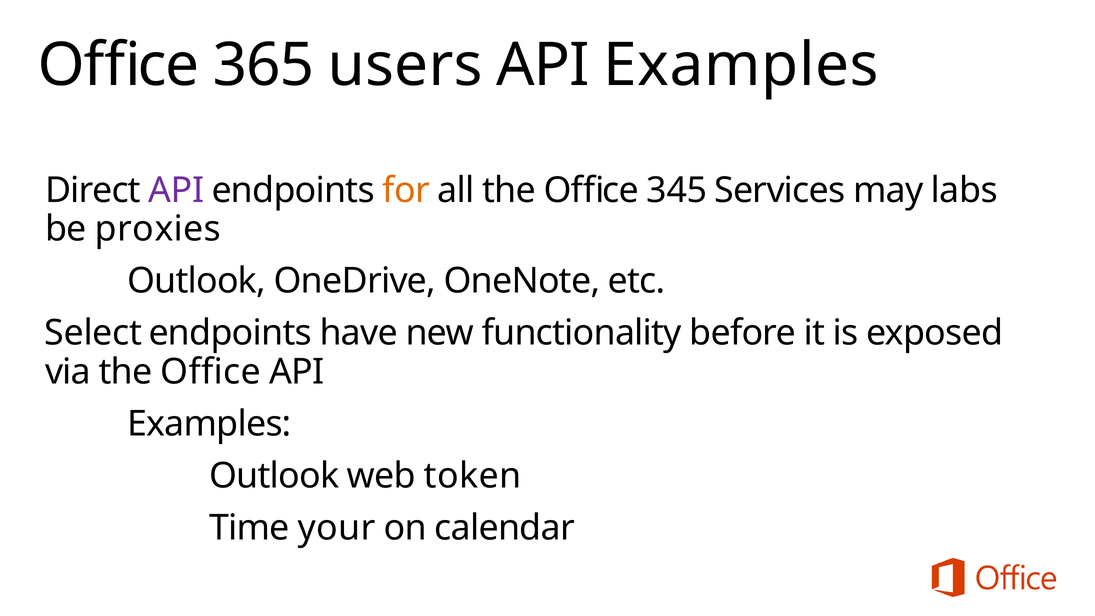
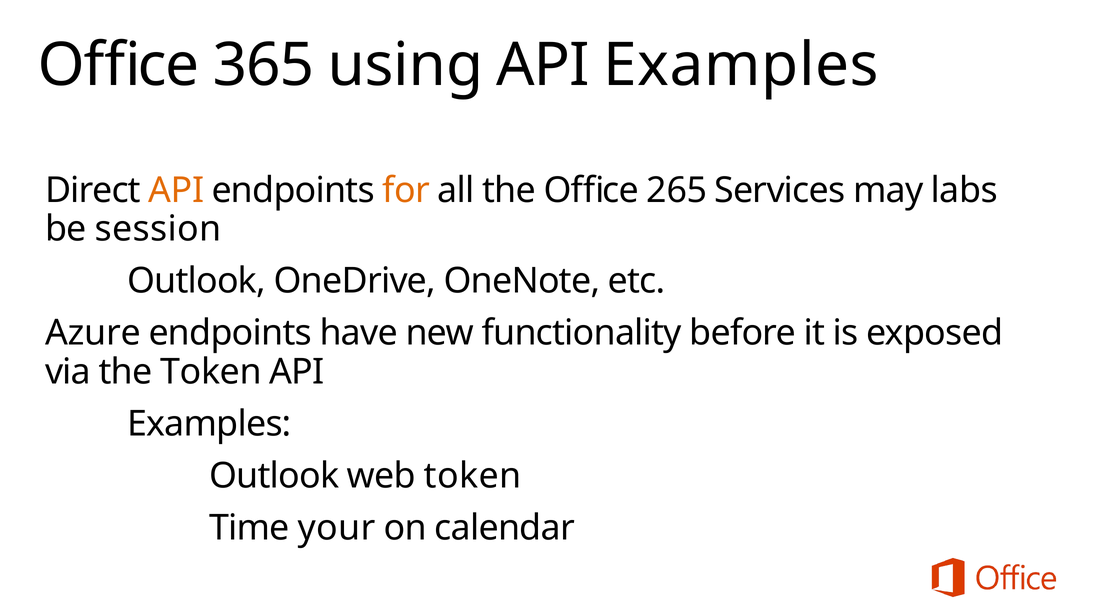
users: users -> using
API at (176, 190) colour: purple -> orange
345: 345 -> 265
proxies: proxies -> session
Select: Select -> Azure
via the Office: Office -> Token
